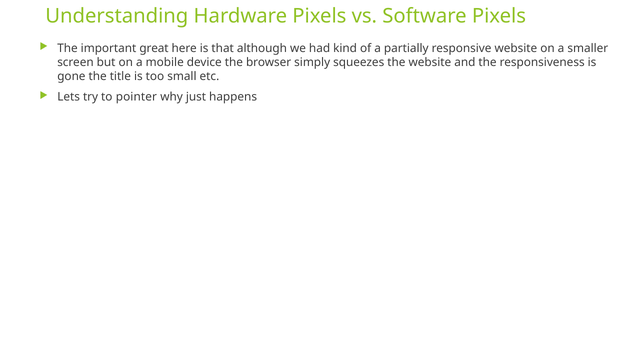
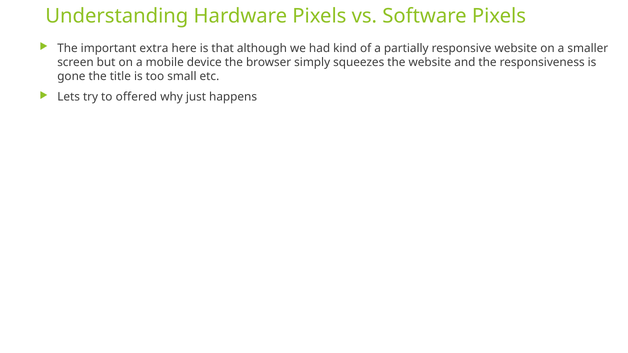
great: great -> extra
pointer: pointer -> offered
